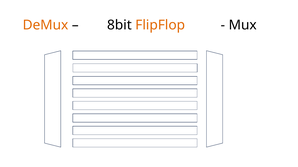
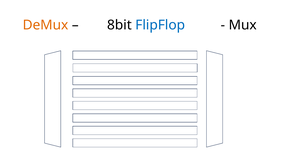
FlipFlop colour: orange -> blue
